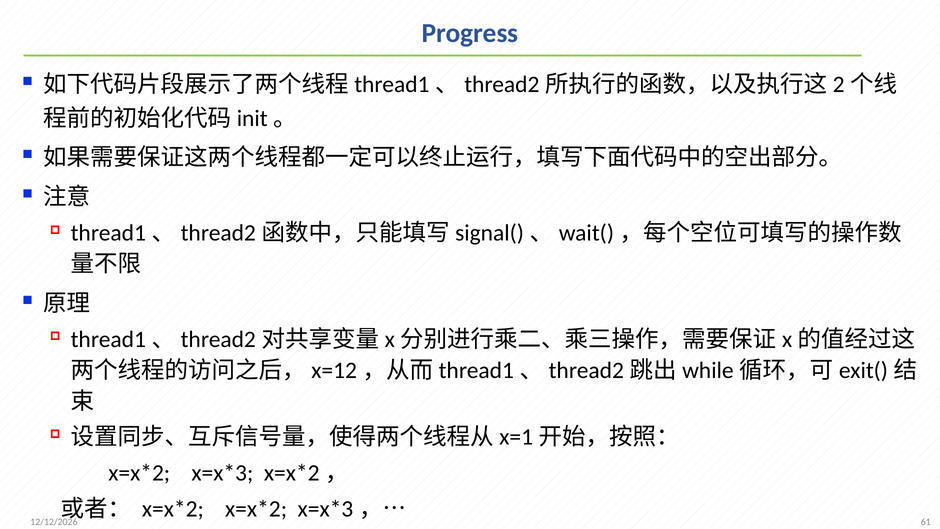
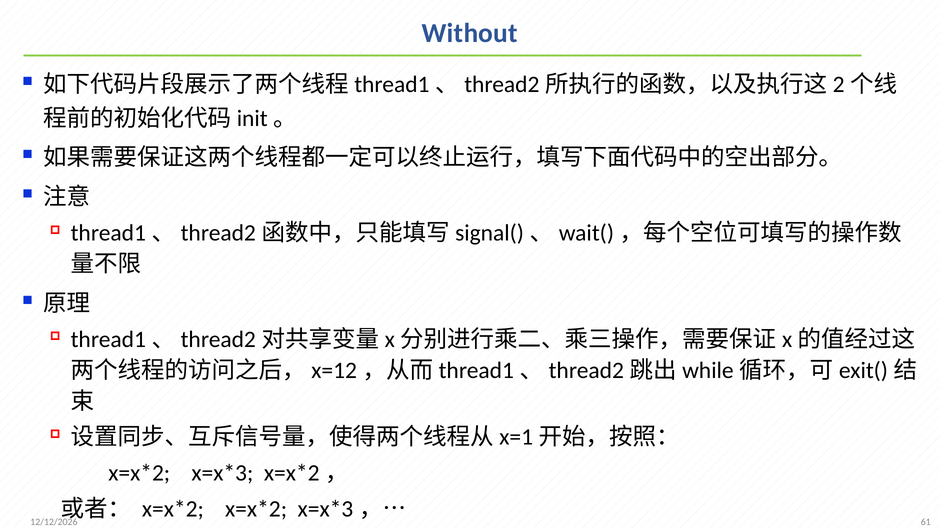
Progress: Progress -> Without
